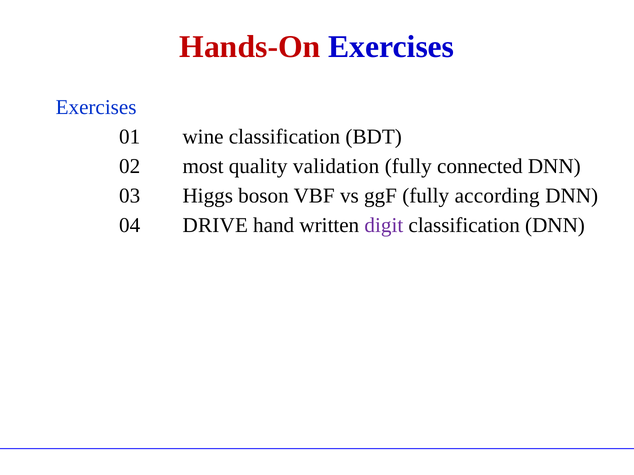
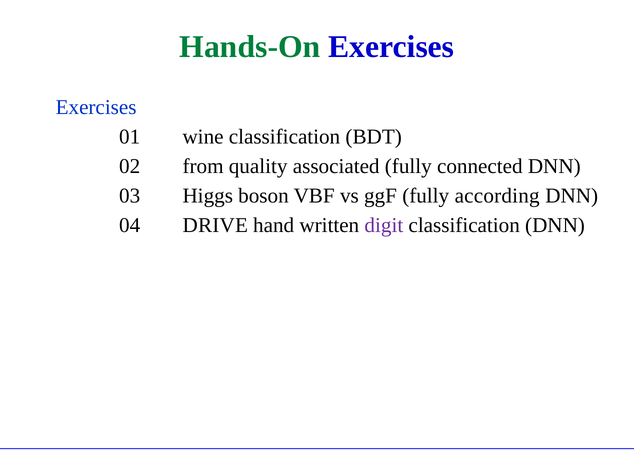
Hands-On colour: red -> green
most: most -> from
validation: validation -> associated
